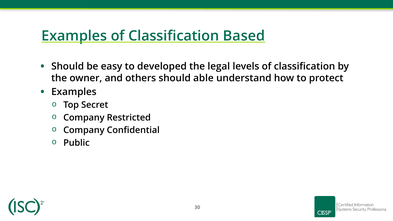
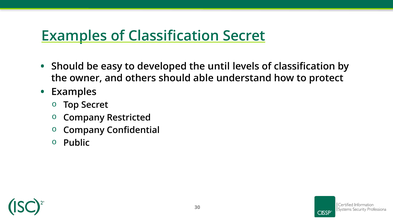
Classification Based: Based -> Secret
legal: legal -> until
